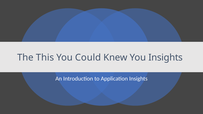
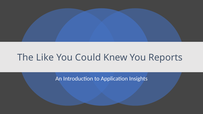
This: This -> Like
You Insights: Insights -> Reports
